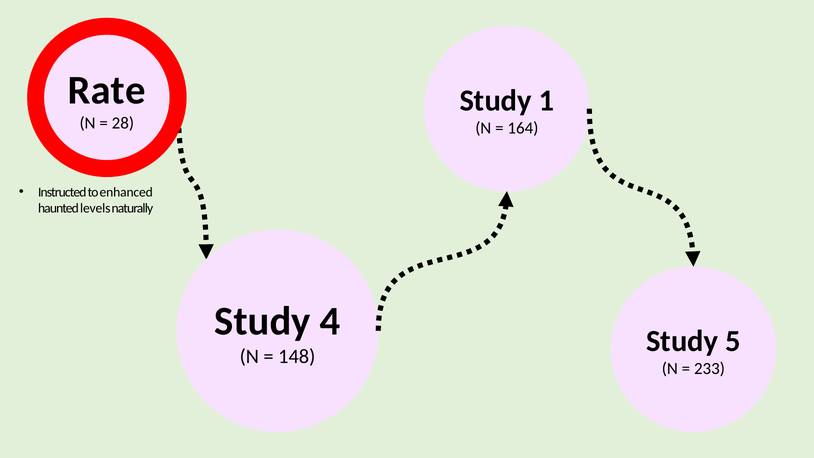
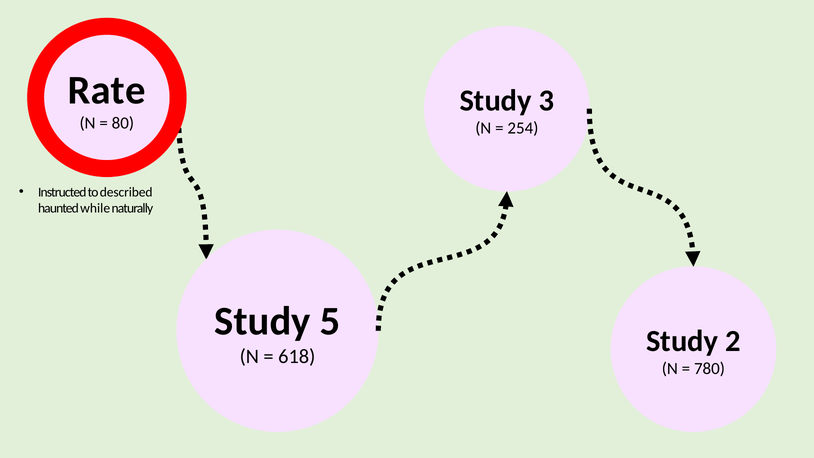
1: 1 -> 3
28: 28 -> 80
164: 164 -> 254
to enhanced: enhanced -> described
levels: levels -> while
4: 4 -> 5
5: 5 -> 2
148: 148 -> 618
233: 233 -> 780
